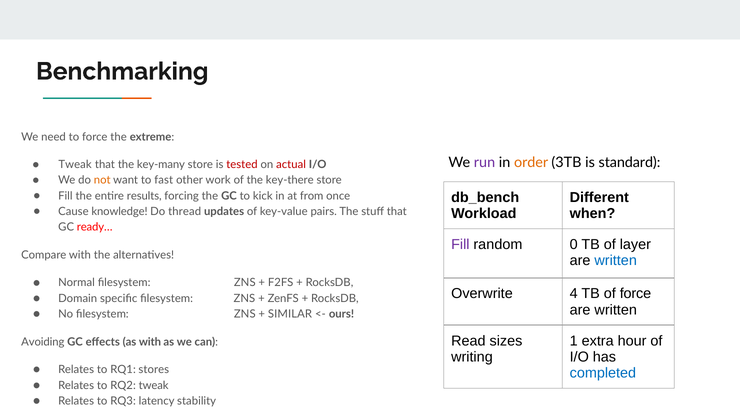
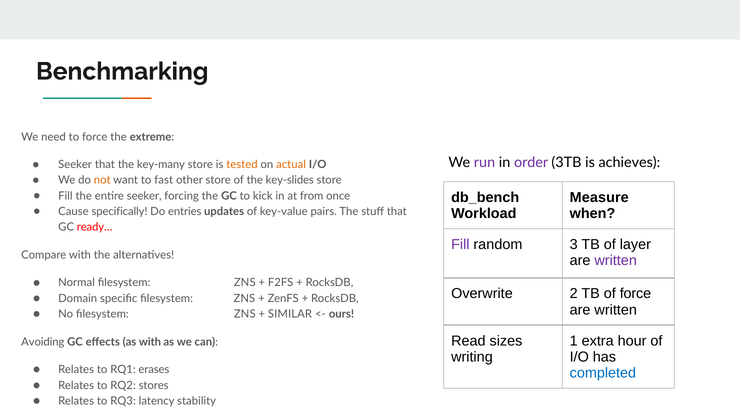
order colour: orange -> purple
standard: standard -> achieves
Tweak at (75, 165): Tweak -> Seeker
tested colour: red -> orange
actual colour: red -> orange
other work: work -> store
key-there: key-there -> key-slides
Different: Different -> Measure
entire results: results -> seeker
knowledge: knowledge -> specifically
thread: thread -> entries
0: 0 -> 3
written at (616, 261) colour: blue -> purple
4: 4 -> 2
stores: stores -> erases
RQ2 tweak: tweak -> stores
